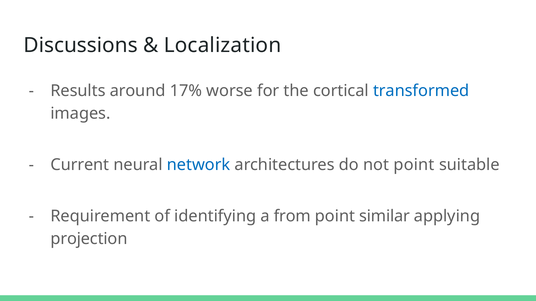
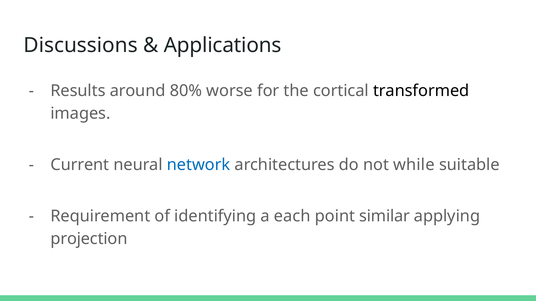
Localization: Localization -> Applications
17%: 17% -> 80%
transformed colour: blue -> black
not point: point -> while
from: from -> each
